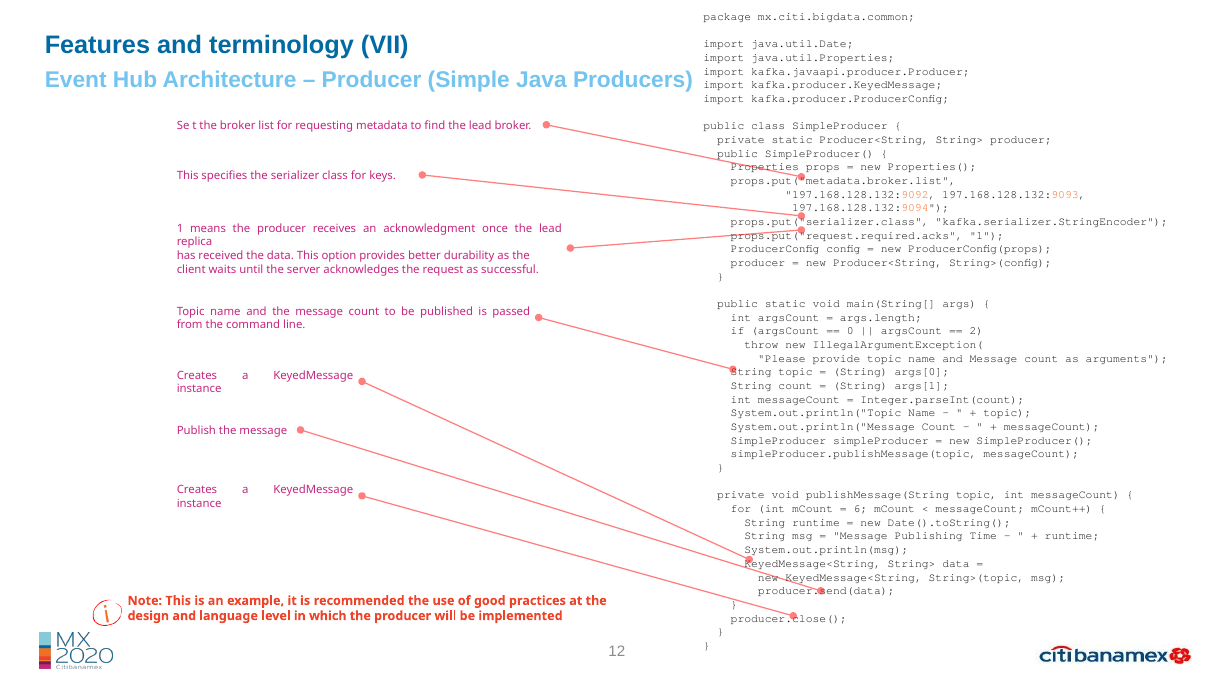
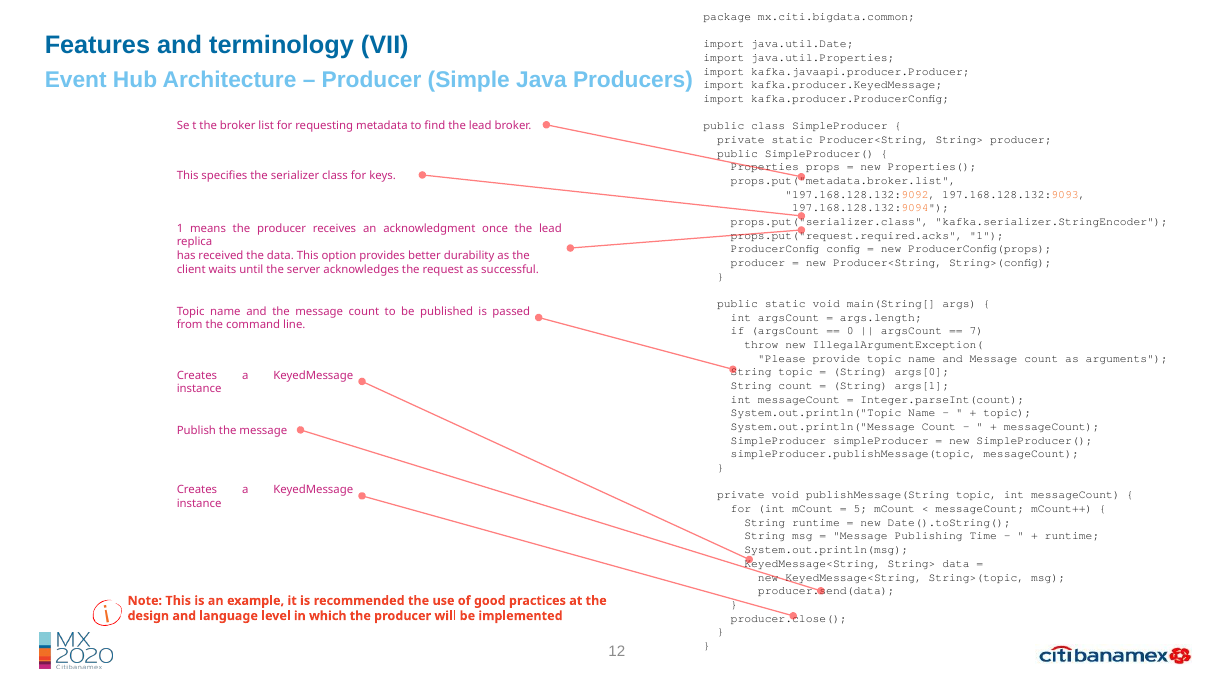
2: 2 -> 7
6: 6 -> 5
